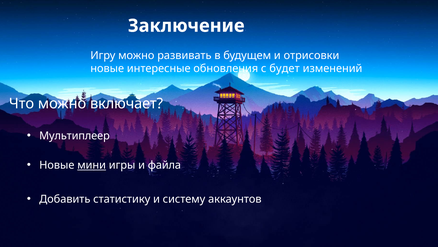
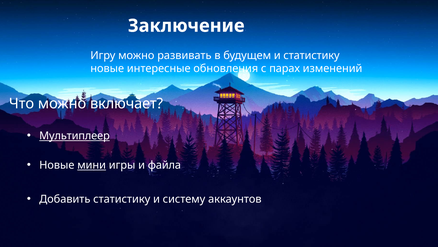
и отрисовки: отрисовки -> статистику
будет: будет -> парах
Мультиплеер underline: none -> present
